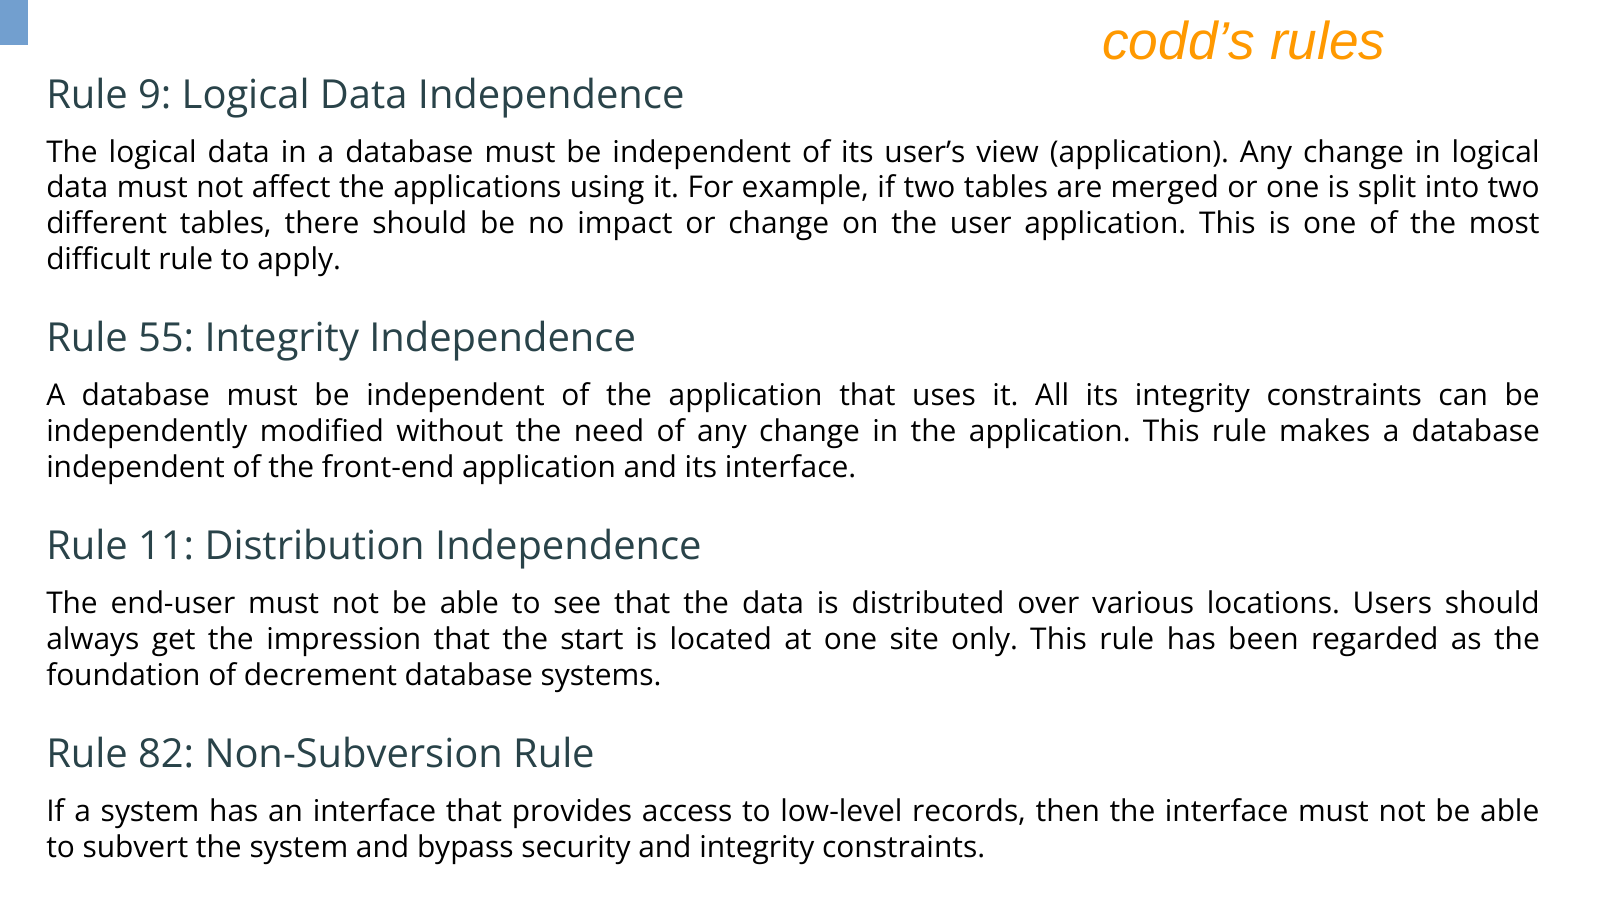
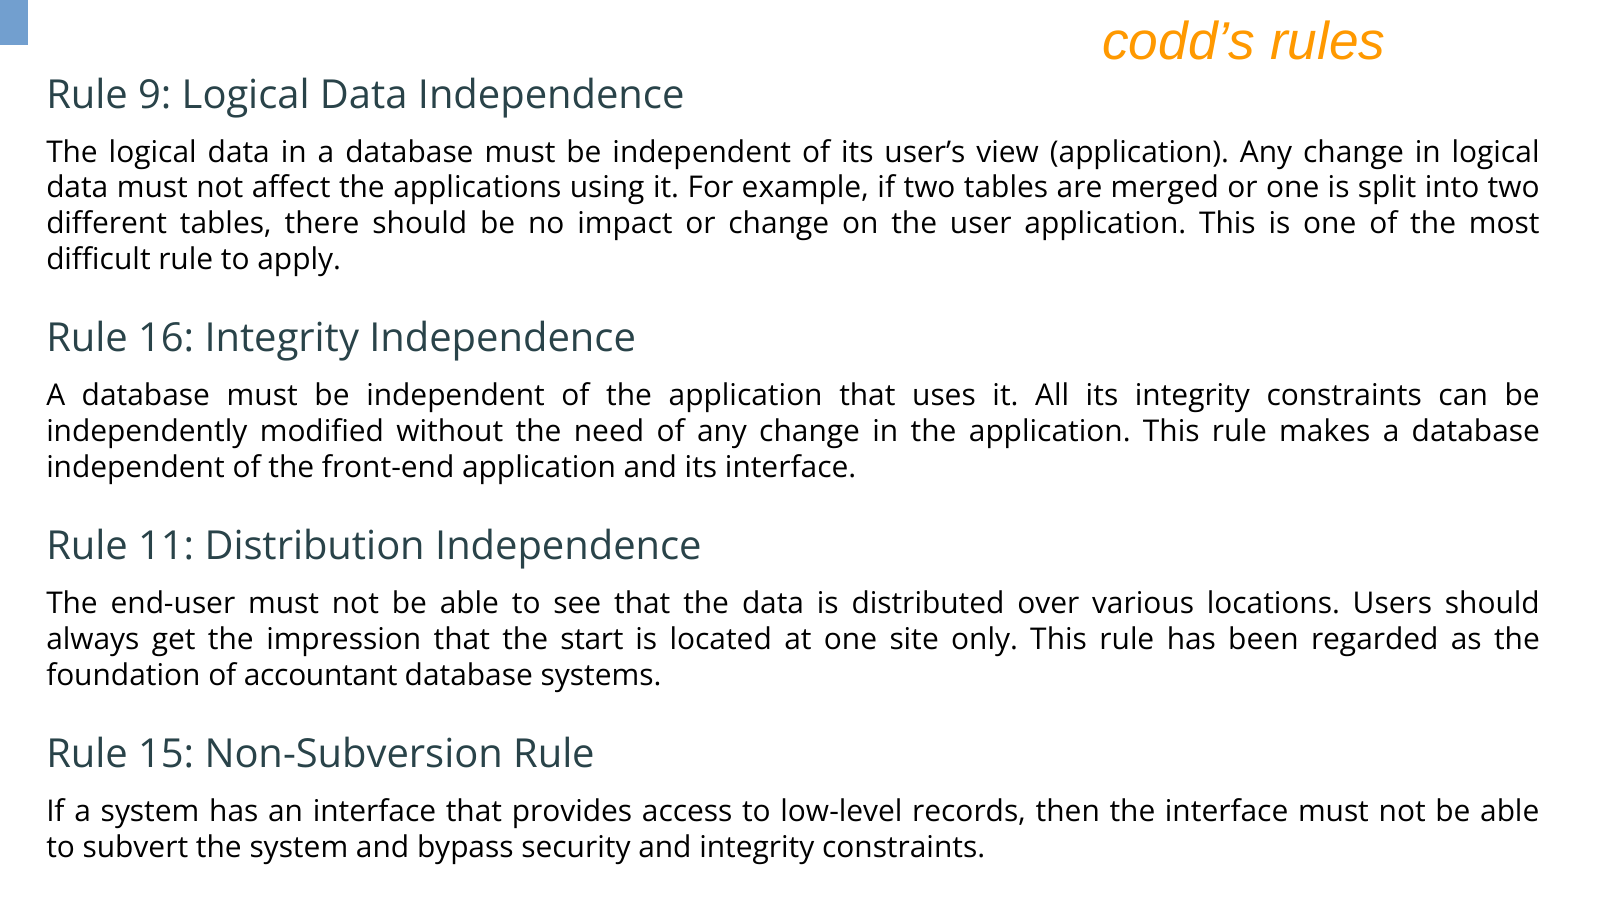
55: 55 -> 16
decrement: decrement -> accountant
82: 82 -> 15
